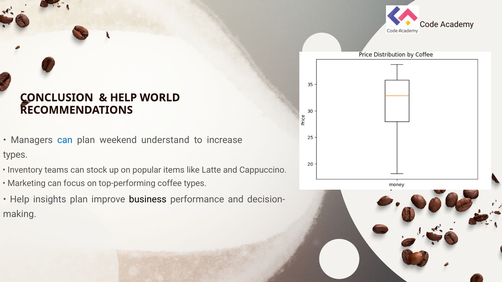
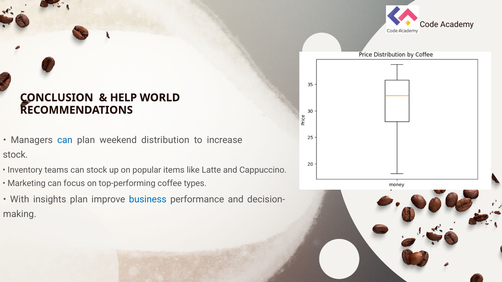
understand: understand -> distribution
types at (15, 155): types -> stock
Help at (20, 200): Help -> With
business colour: black -> blue
